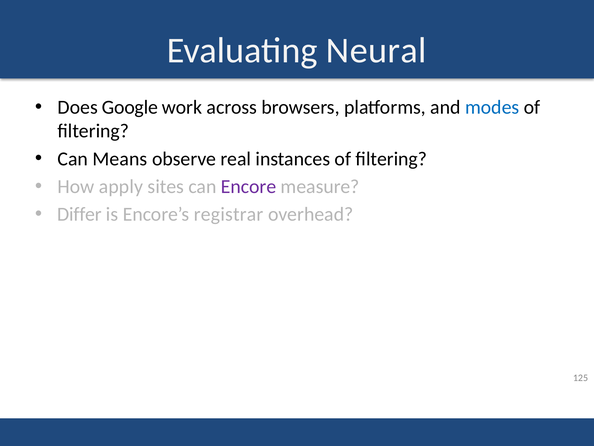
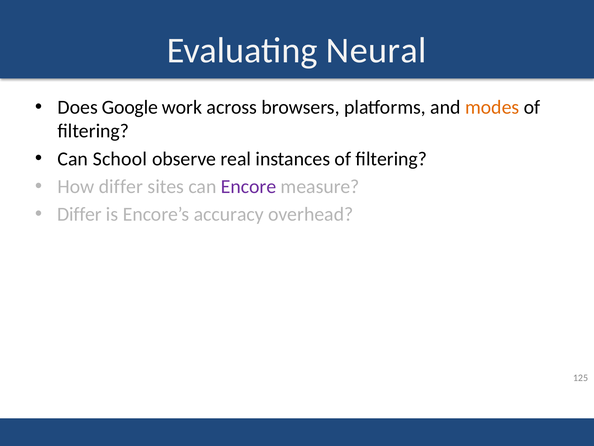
modes colour: blue -> orange
Means: Means -> School
How apply: apply -> differ
registrar: registrar -> accuracy
